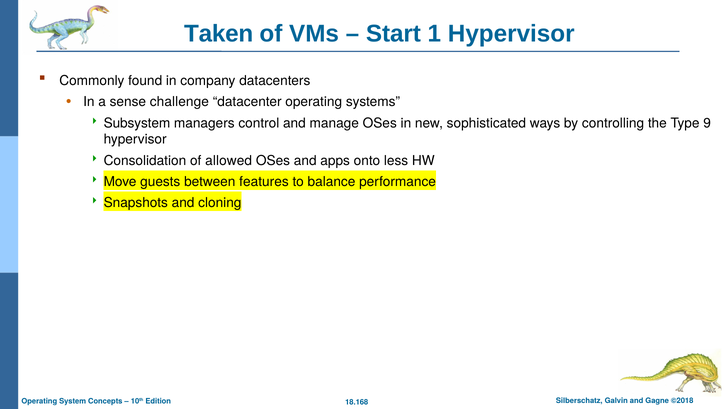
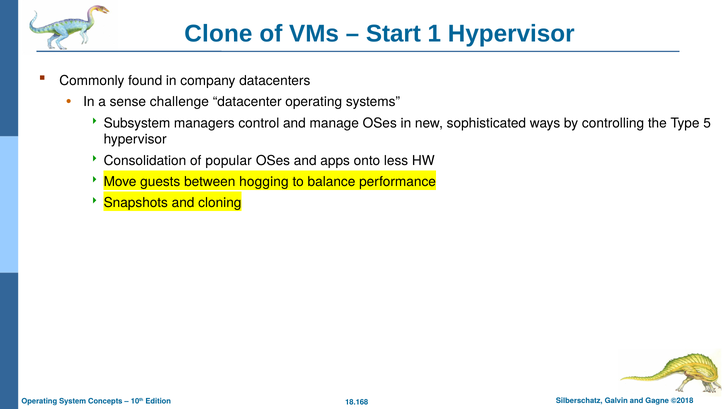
Taken: Taken -> Clone
9: 9 -> 5
allowed: allowed -> popular
features: features -> hogging
